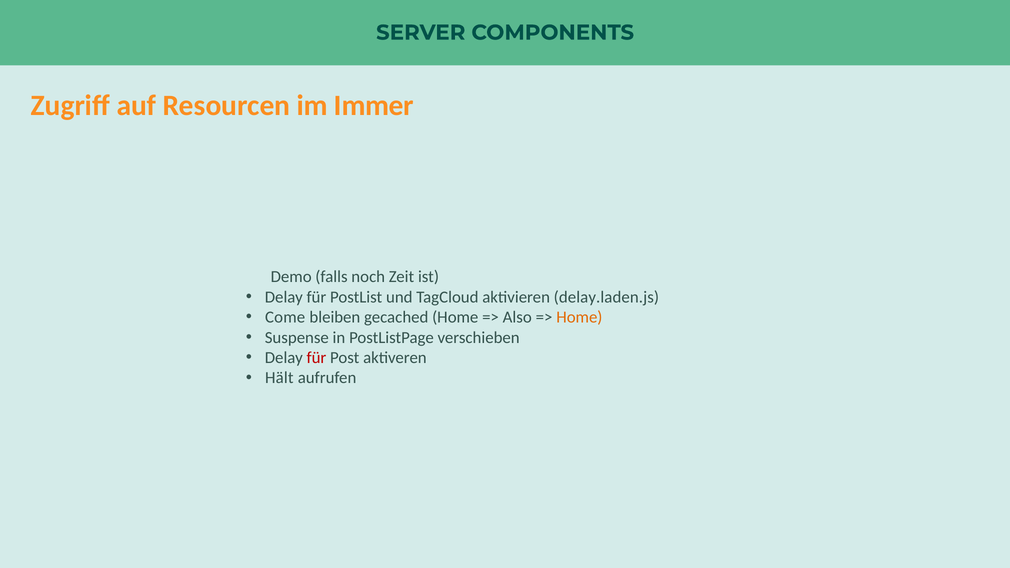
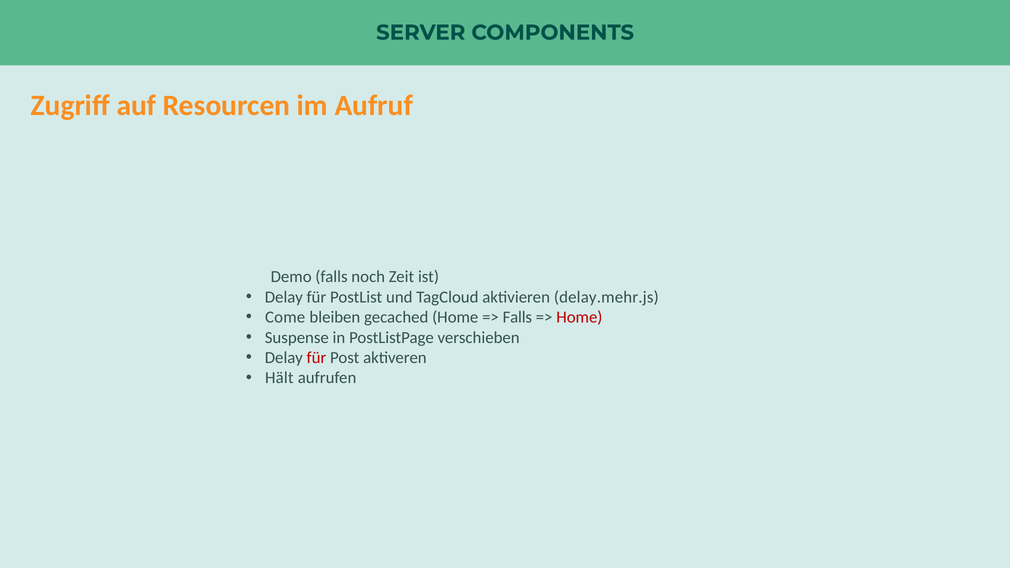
Immer: Immer -> Aufruf
delay.laden.js: delay.laden.js -> delay.mehr.js
Also at (517, 317): Also -> Falls
Home at (579, 317) colour: orange -> red
